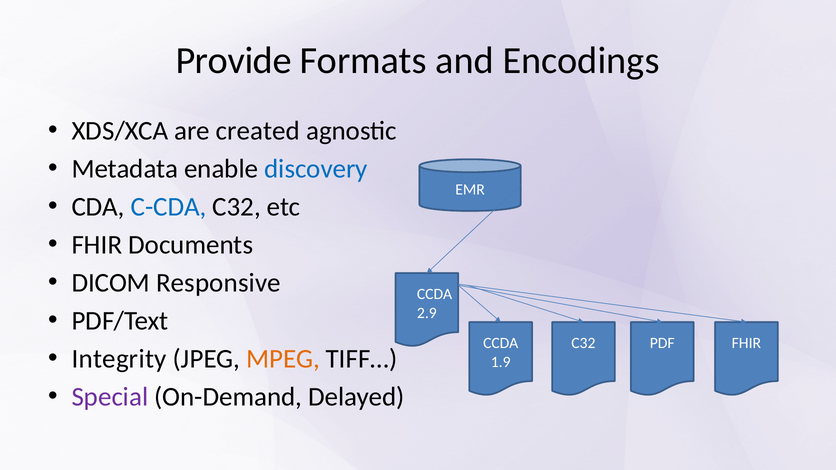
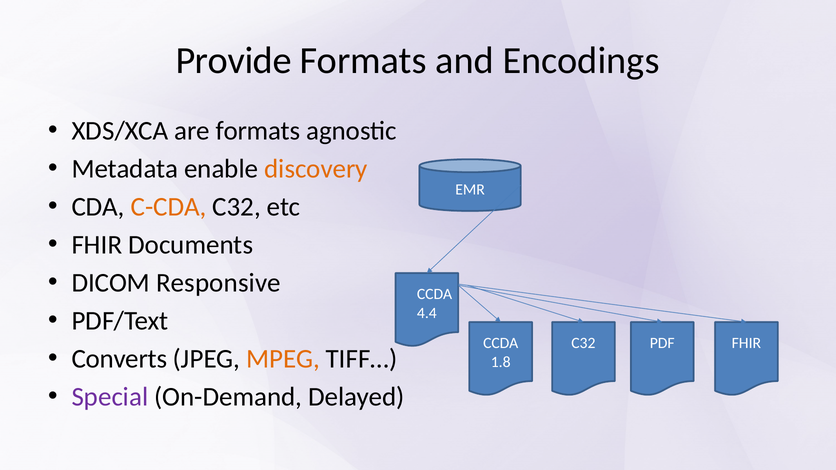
are created: created -> formats
discovery colour: blue -> orange
C-CDA colour: blue -> orange
2.9: 2.9 -> 4.4
Integrity: Integrity -> Converts
1.9: 1.9 -> 1.8
